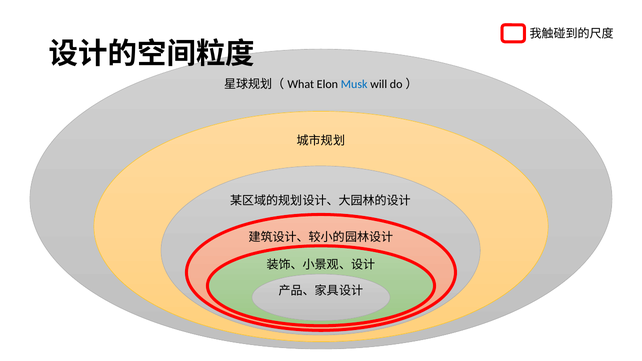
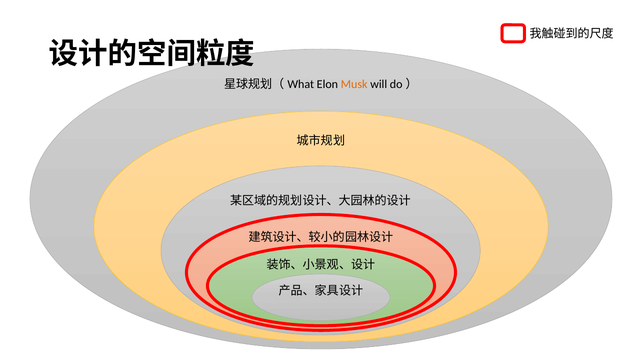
Musk colour: blue -> orange
